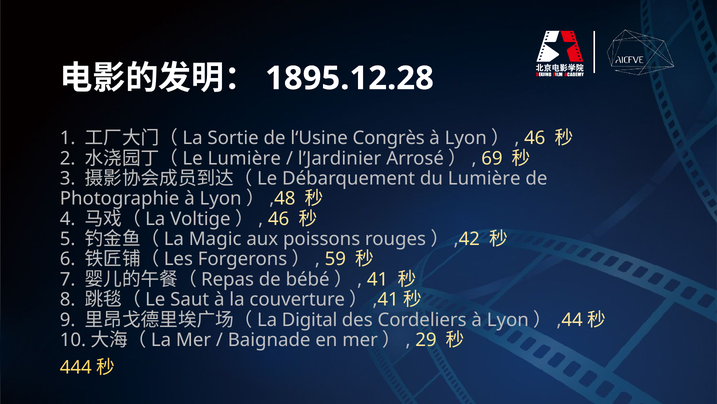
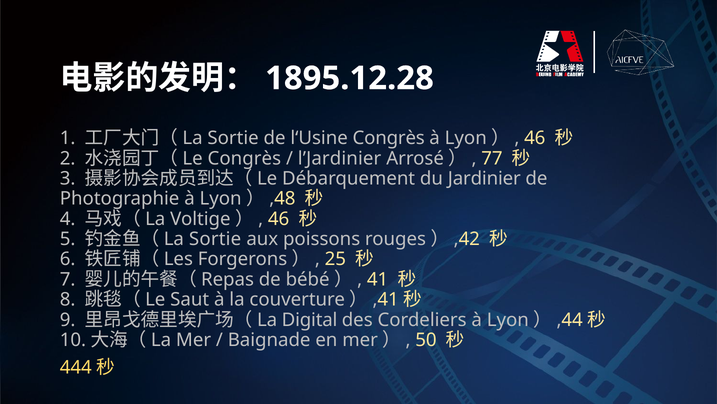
Lumière at (244, 158): Lumière -> Congrès
69: 69 -> 77
du Lumière: Lumière -> Jardinier
Magic at (215, 239): Magic -> Sortie
59: 59 -> 25
29: 29 -> 50
